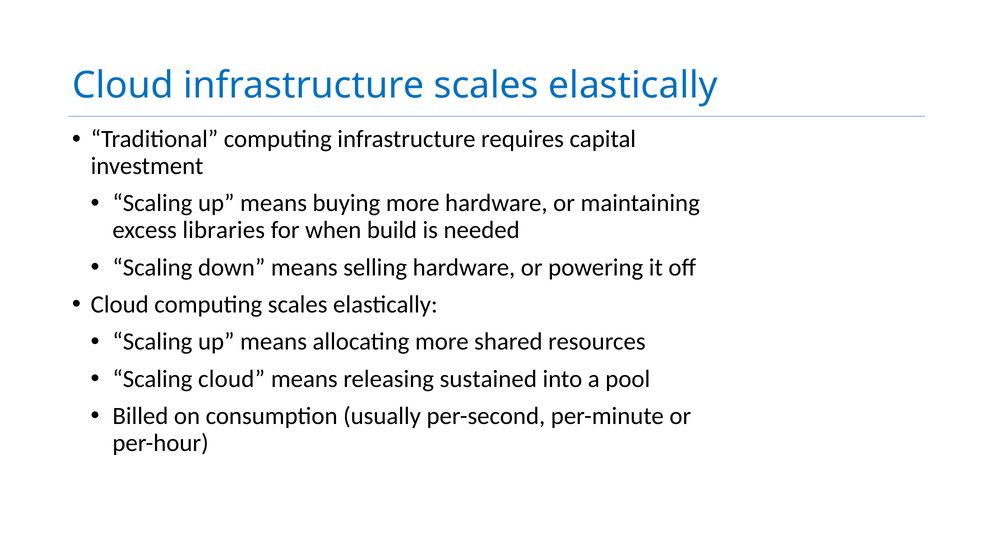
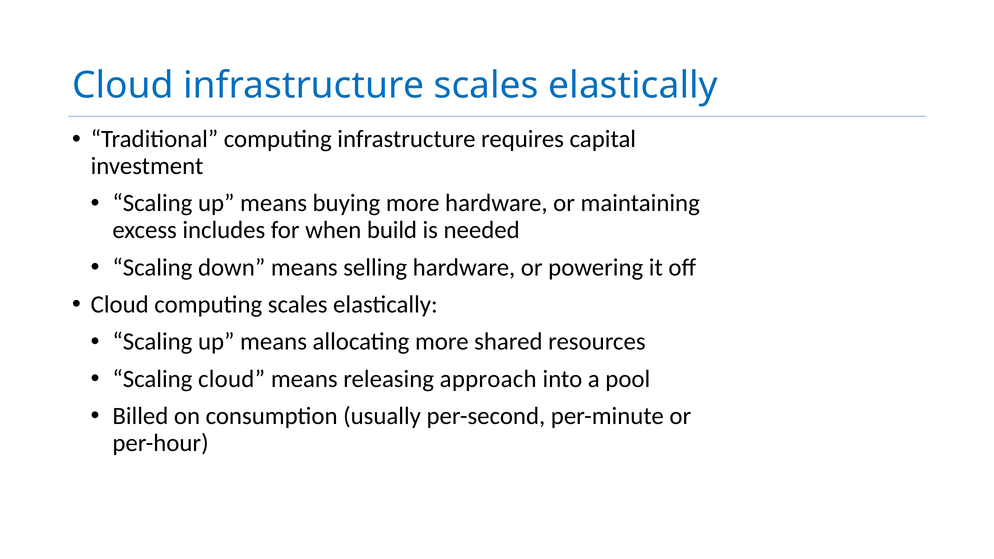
libraries: libraries -> includes
sustained: sustained -> approach
